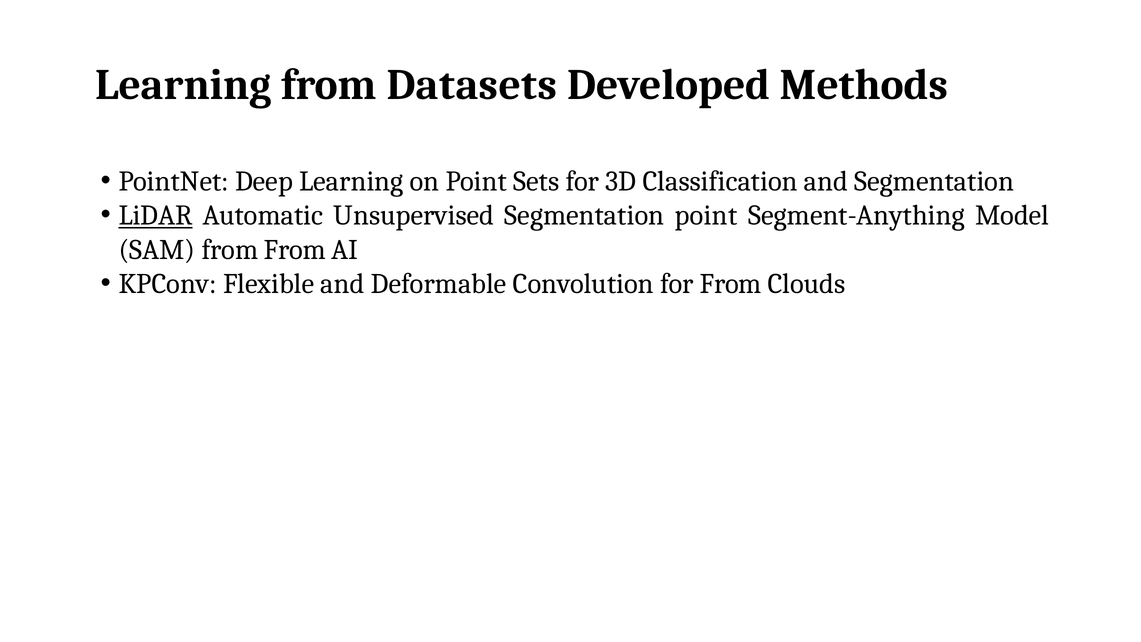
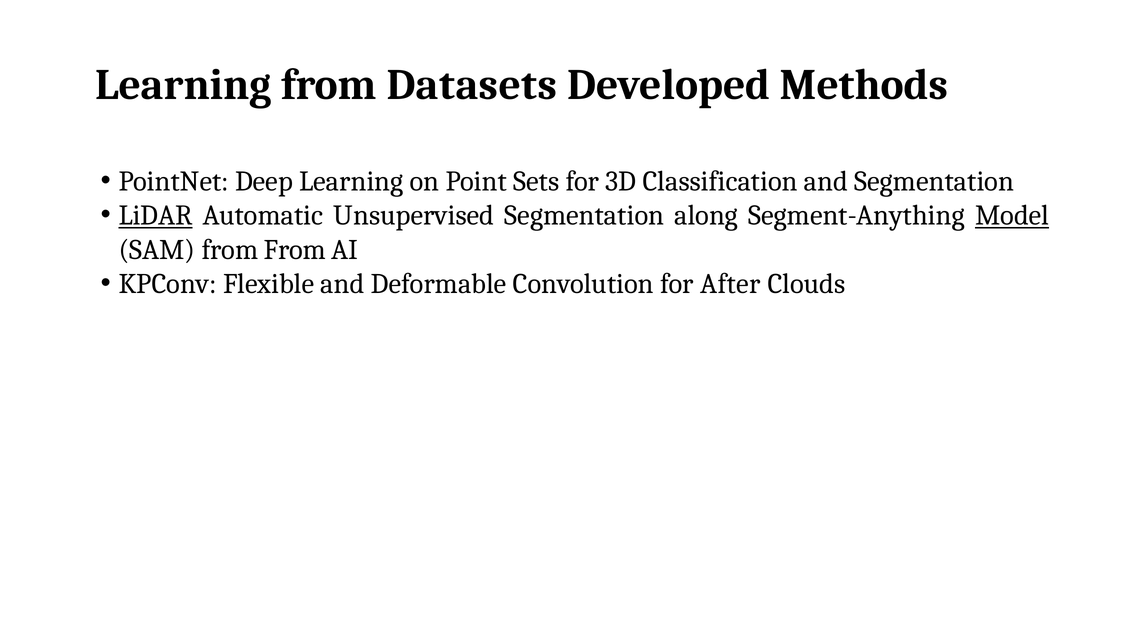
Segmentation point: point -> along
Model underline: none -> present
for From: From -> After
